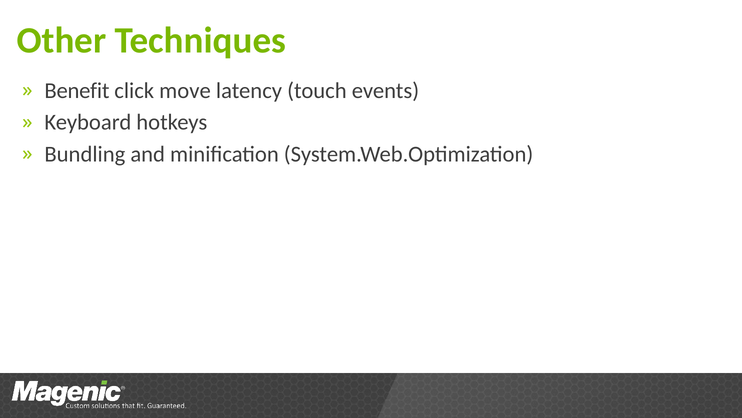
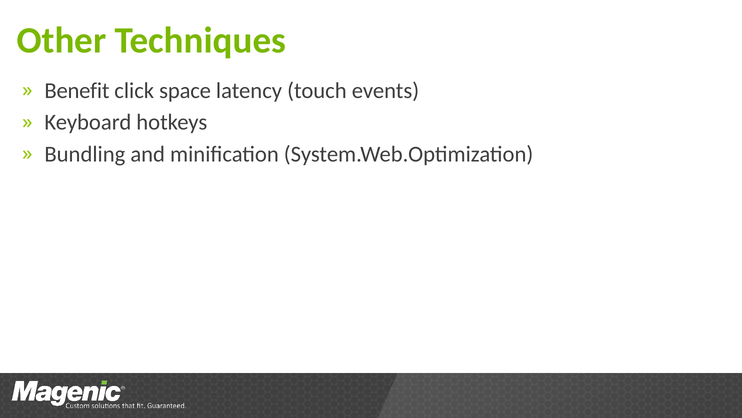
move: move -> space
